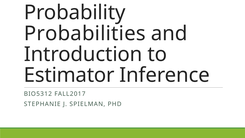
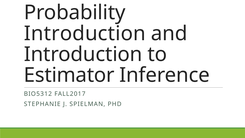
Probabilities at (85, 33): Probabilities -> Introduction
